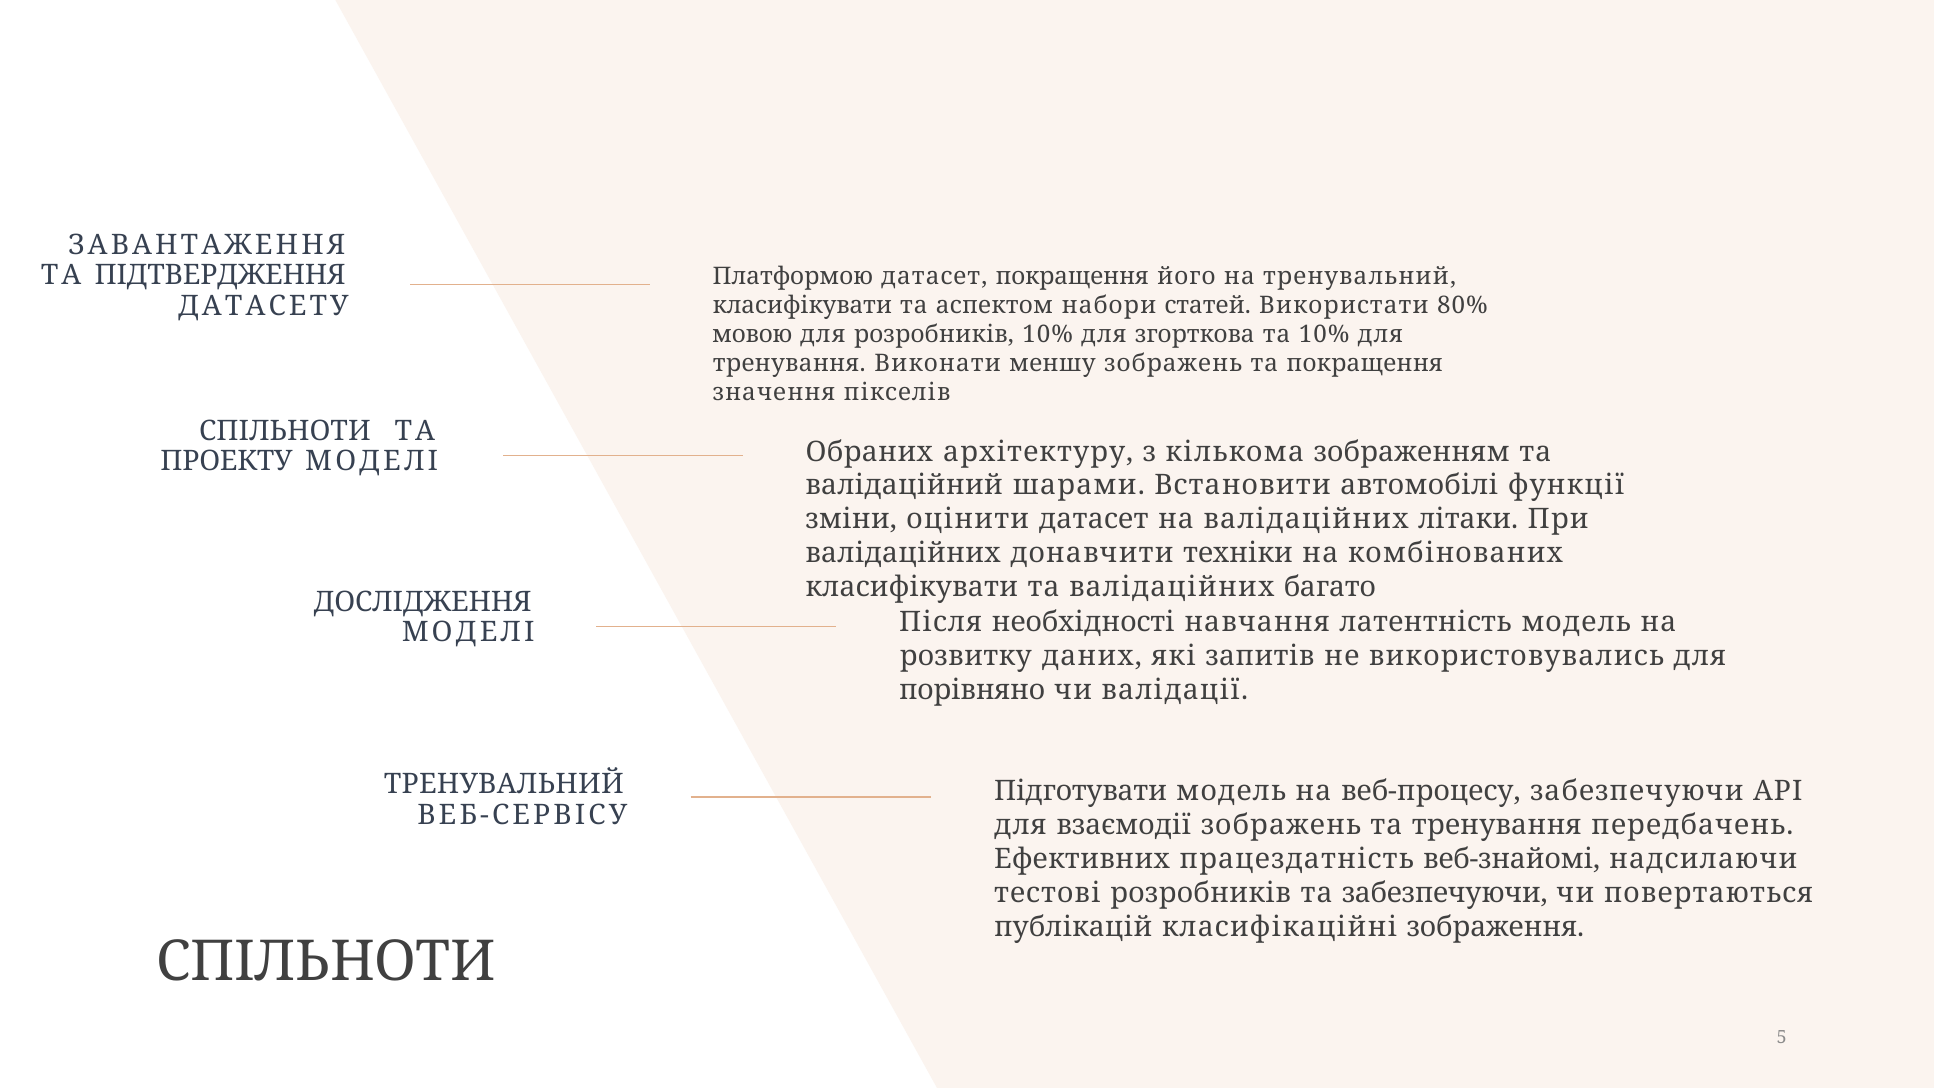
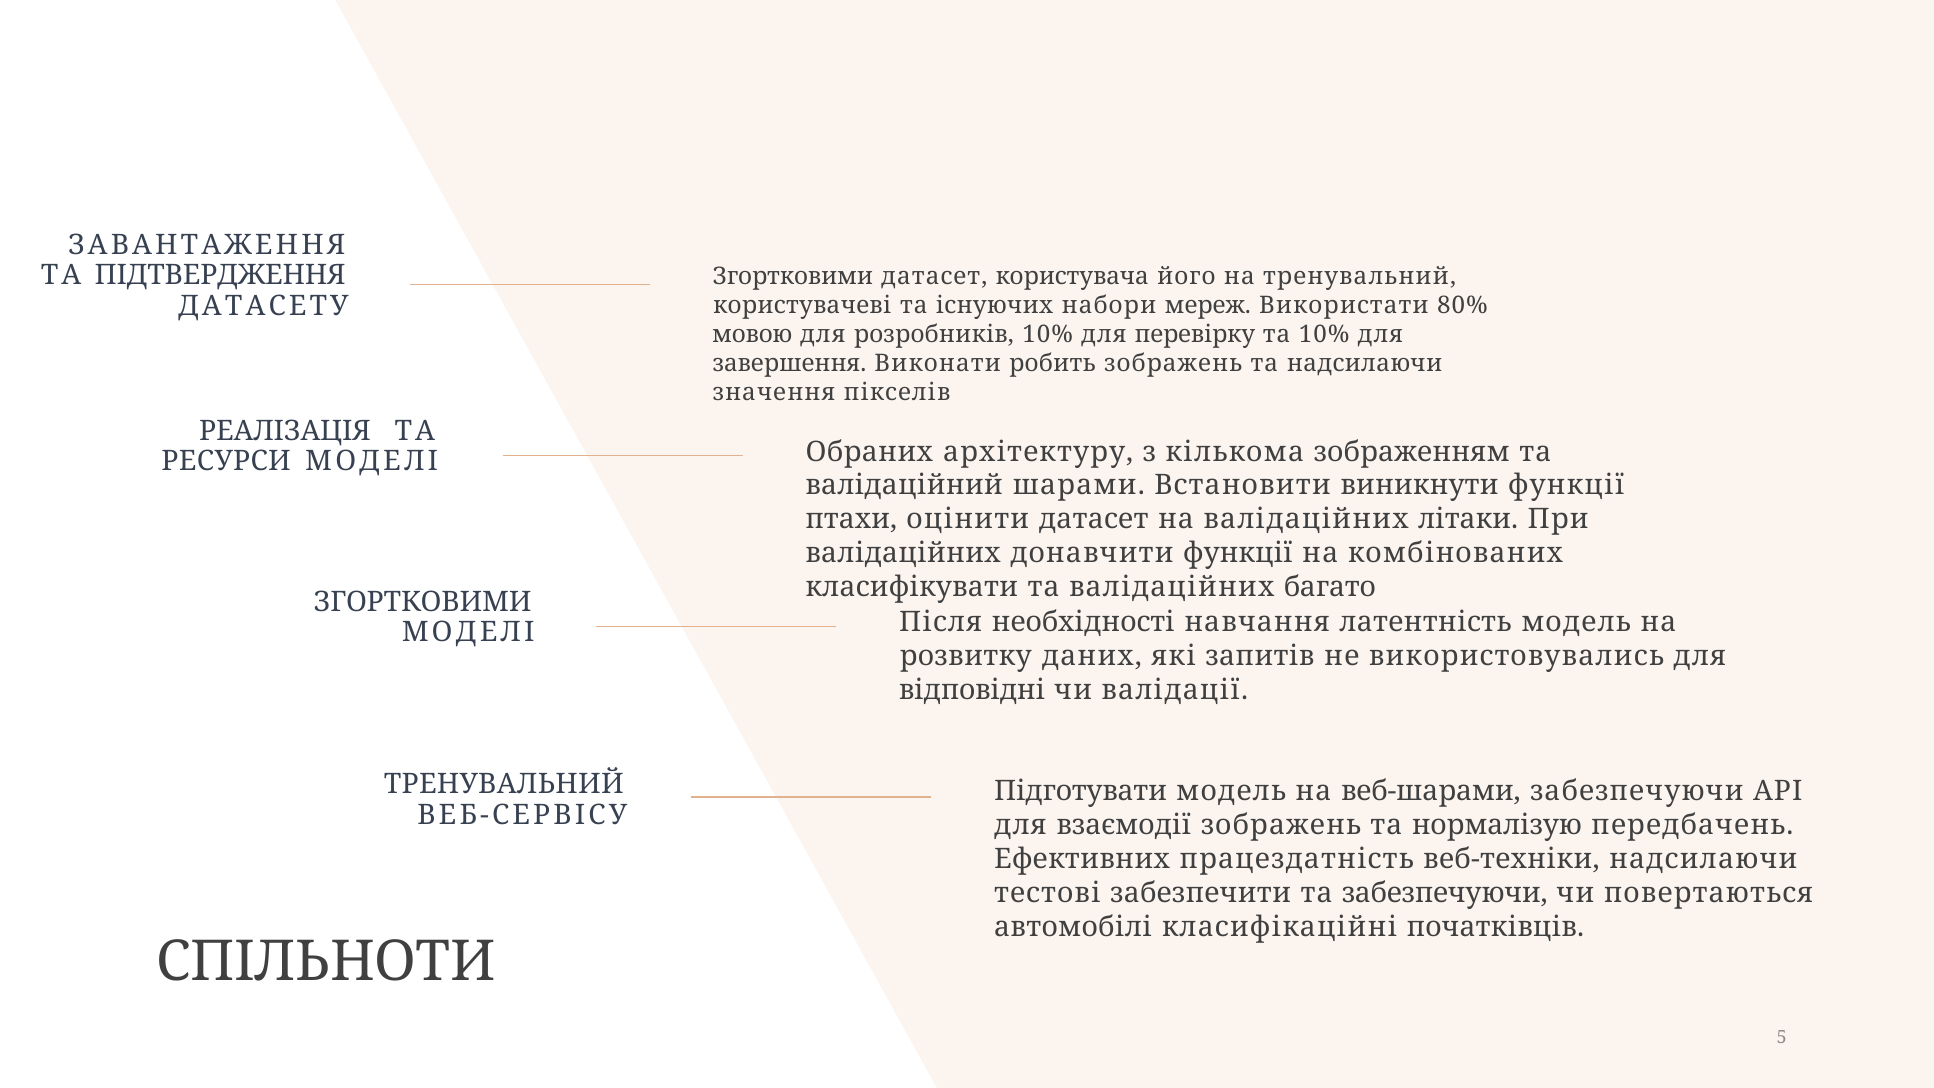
Платформою at (793, 276): Платформою -> Згортковими
датасет покращення: покращення -> користувача
класифікувати at (802, 305): класифікувати -> користувачеві
аспектом: аспектом -> існуючих
статей: статей -> мереж
згорткова: згорткова -> перевірку
тренування at (789, 363): тренування -> завершення
меншу: меншу -> робить
та покращення: покращення -> надсилаючи
СПІЛЬНОТИ at (285, 431): СПІЛЬНОТИ -> РЕАЛІЗАЦІЯ
ПРОЕКТУ: ПРОЕКТУ -> РЕСУРСИ
автомобілі: автомобілі -> виникнути
зміни: зміни -> птахи
донавчити техніки: техніки -> функції
ДОСЛІДЖЕННЯ at (423, 602): ДОСЛІДЖЕННЯ -> ЗГОРТКОВИМИ
порівняно: порівняно -> відповідні
веб-процесу: веб-процесу -> веб-шарами
та тренування: тренування -> нормалізую
веб-знайомі: веб-знайомі -> веб-техніки
тестові розробників: розробників -> забезпечити
публікацій: публікацій -> автомобілі
зображення: зображення -> початківців
